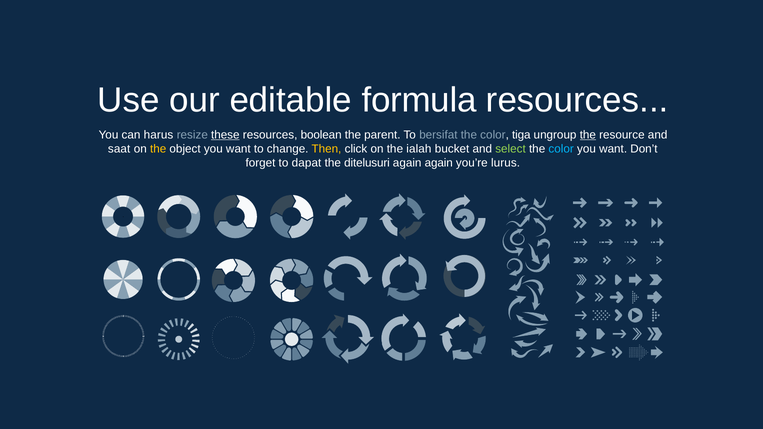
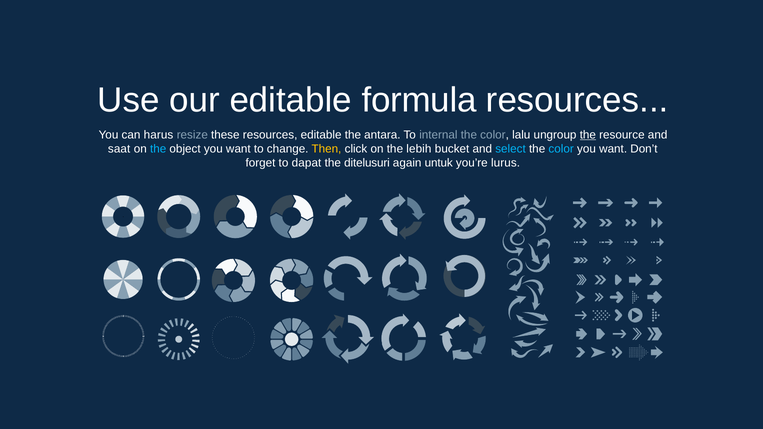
these underline: present -> none
resources boolean: boolean -> editable
parent: parent -> antara
bersifat: bersifat -> internal
tiga: tiga -> lalu
the at (158, 149) colour: yellow -> light blue
ialah: ialah -> lebih
select colour: light green -> light blue
again again: again -> untuk
